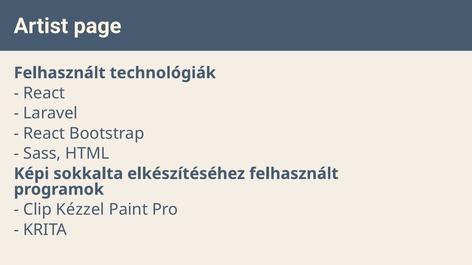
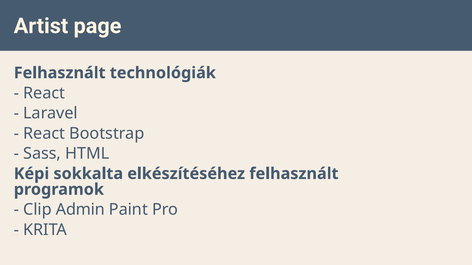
Kézzel: Kézzel -> Admin
